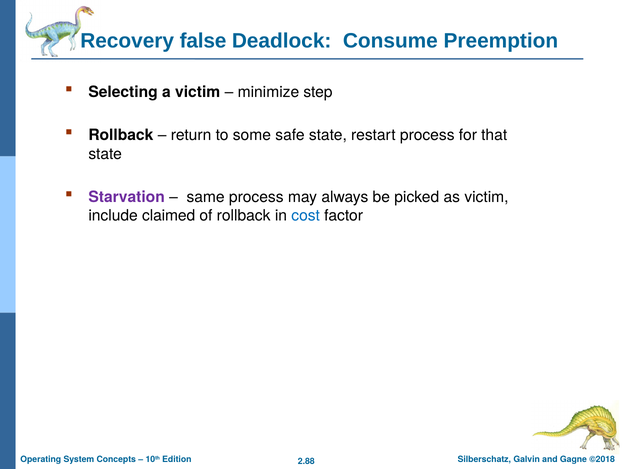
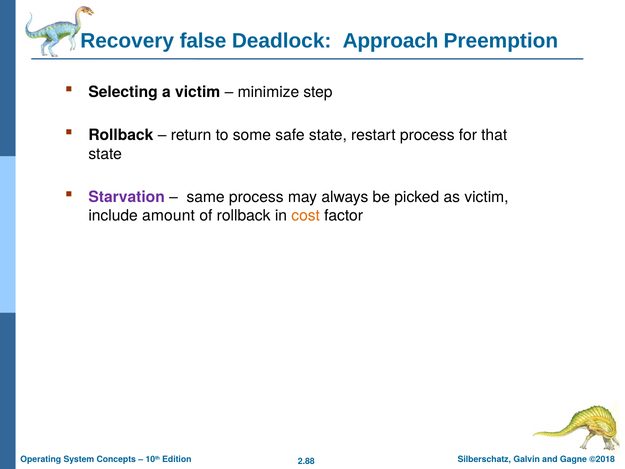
Consume: Consume -> Approach
claimed: claimed -> amount
cost colour: blue -> orange
